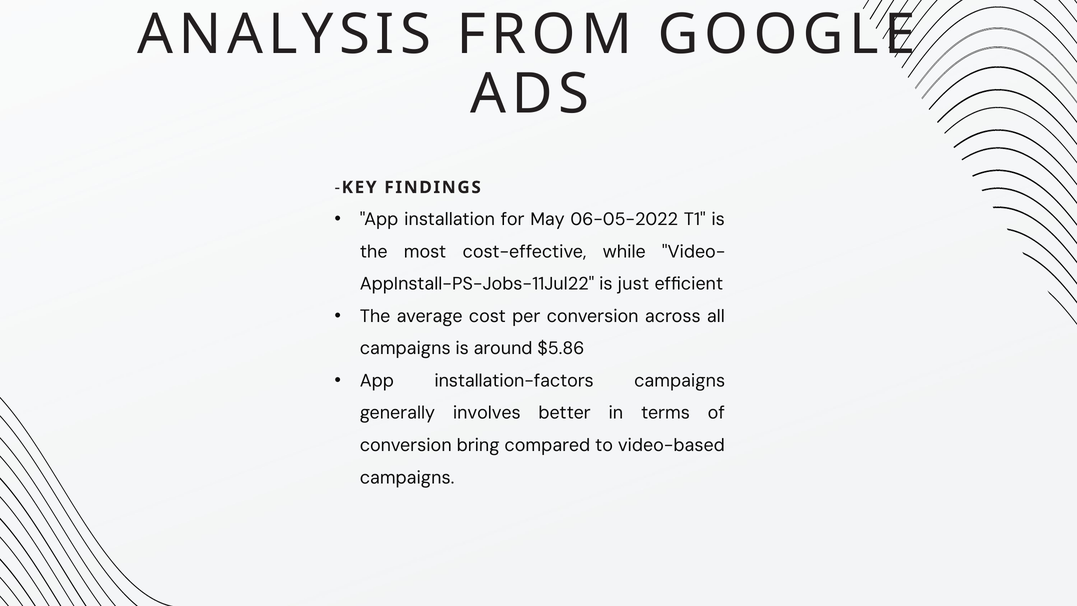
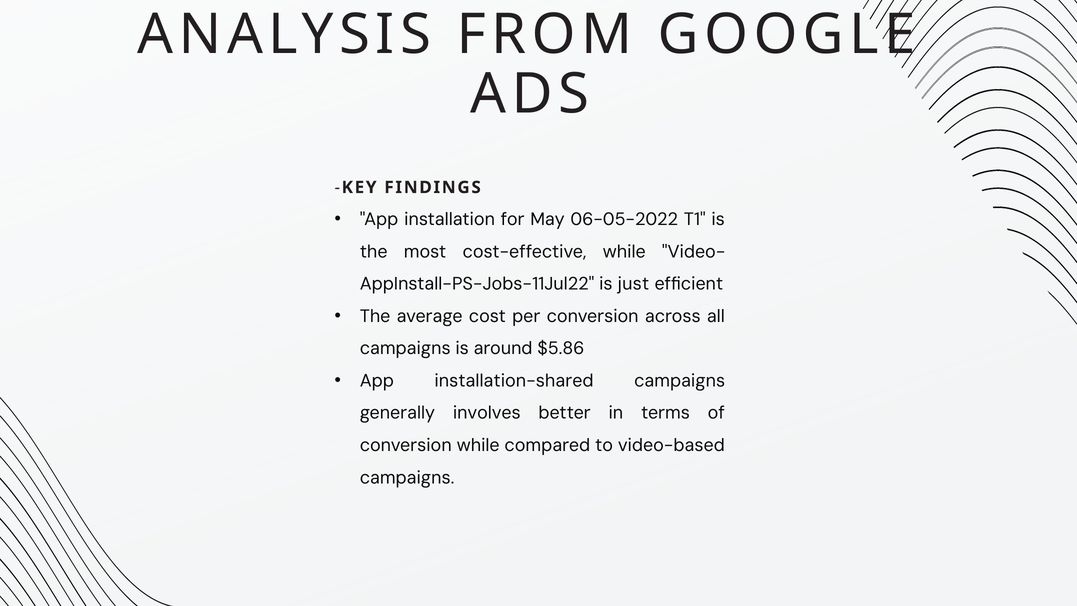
installation-factors: installation-factors -> installation-shared
conversion bring: bring -> while
